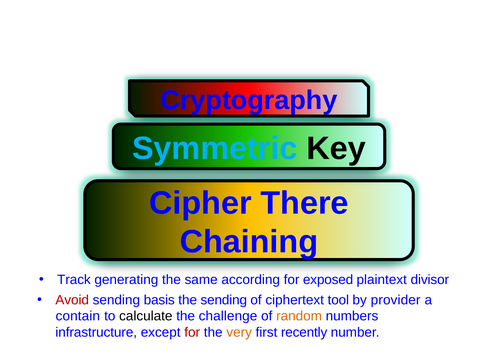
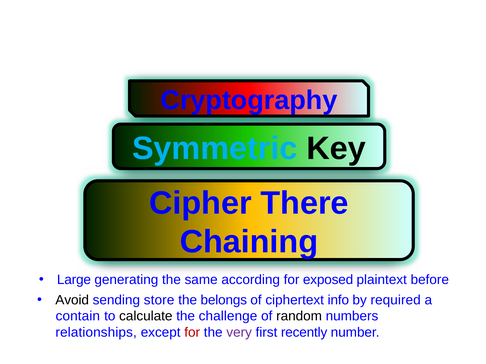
Track: Track -> Large
divisor: divisor -> before
Avoid colour: red -> black
basis: basis -> store
the sending: sending -> belongs
tool: tool -> info
provider: provider -> required
random colour: orange -> black
infrastructure: infrastructure -> relationships
very colour: orange -> purple
